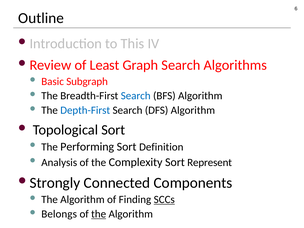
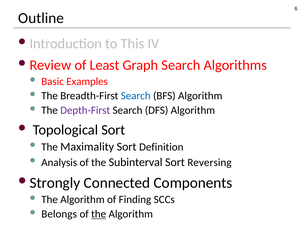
Subgraph: Subgraph -> Examples
Depth-First colour: blue -> purple
Performing: Performing -> Maximality
Complexity: Complexity -> Subinterval
Represent: Represent -> Reversing
SCCs underline: present -> none
